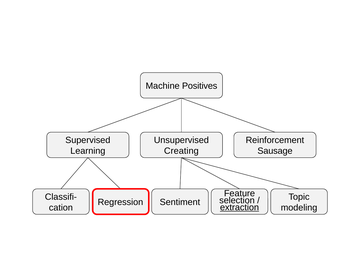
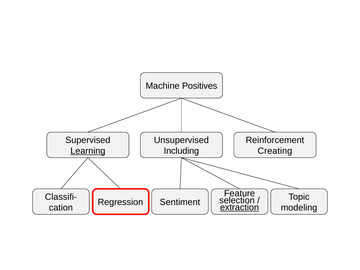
Learning underline: none -> present
Creating: Creating -> Including
Sausage: Sausage -> Creating
